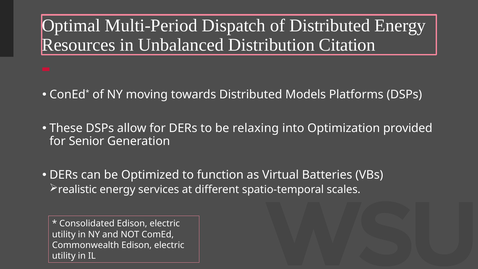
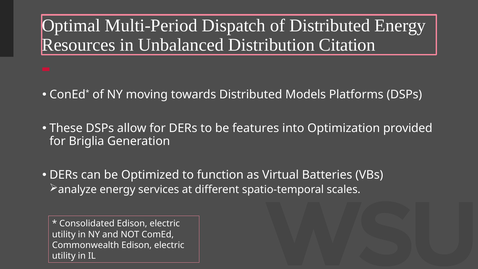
relaxing: relaxing -> features
Senior: Senior -> Briglia
realistic: realistic -> analyze
